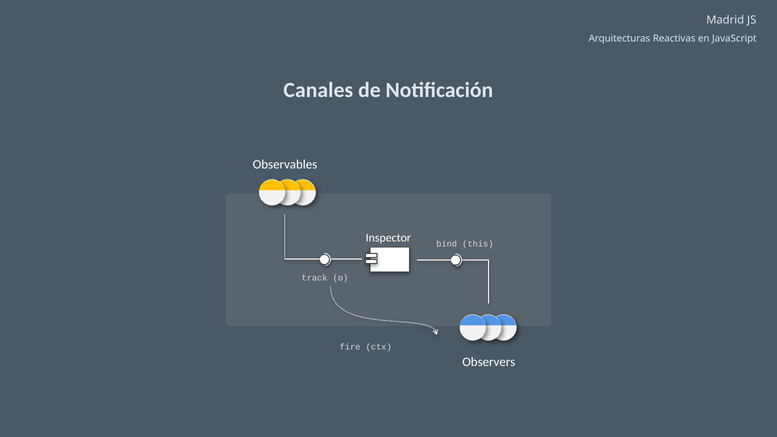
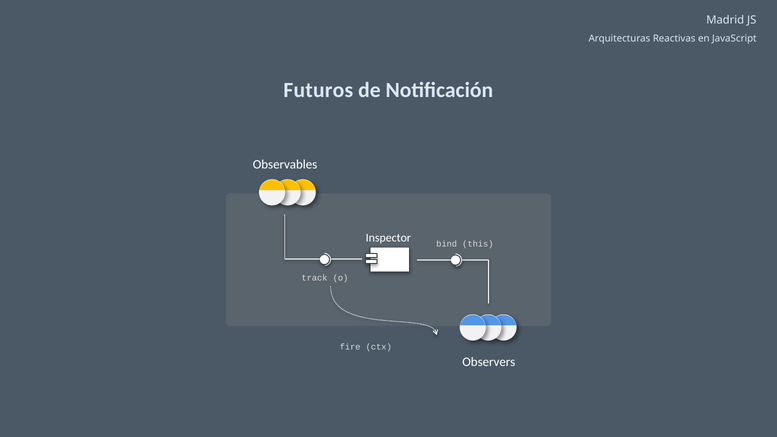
Canales: Canales -> Futuros
